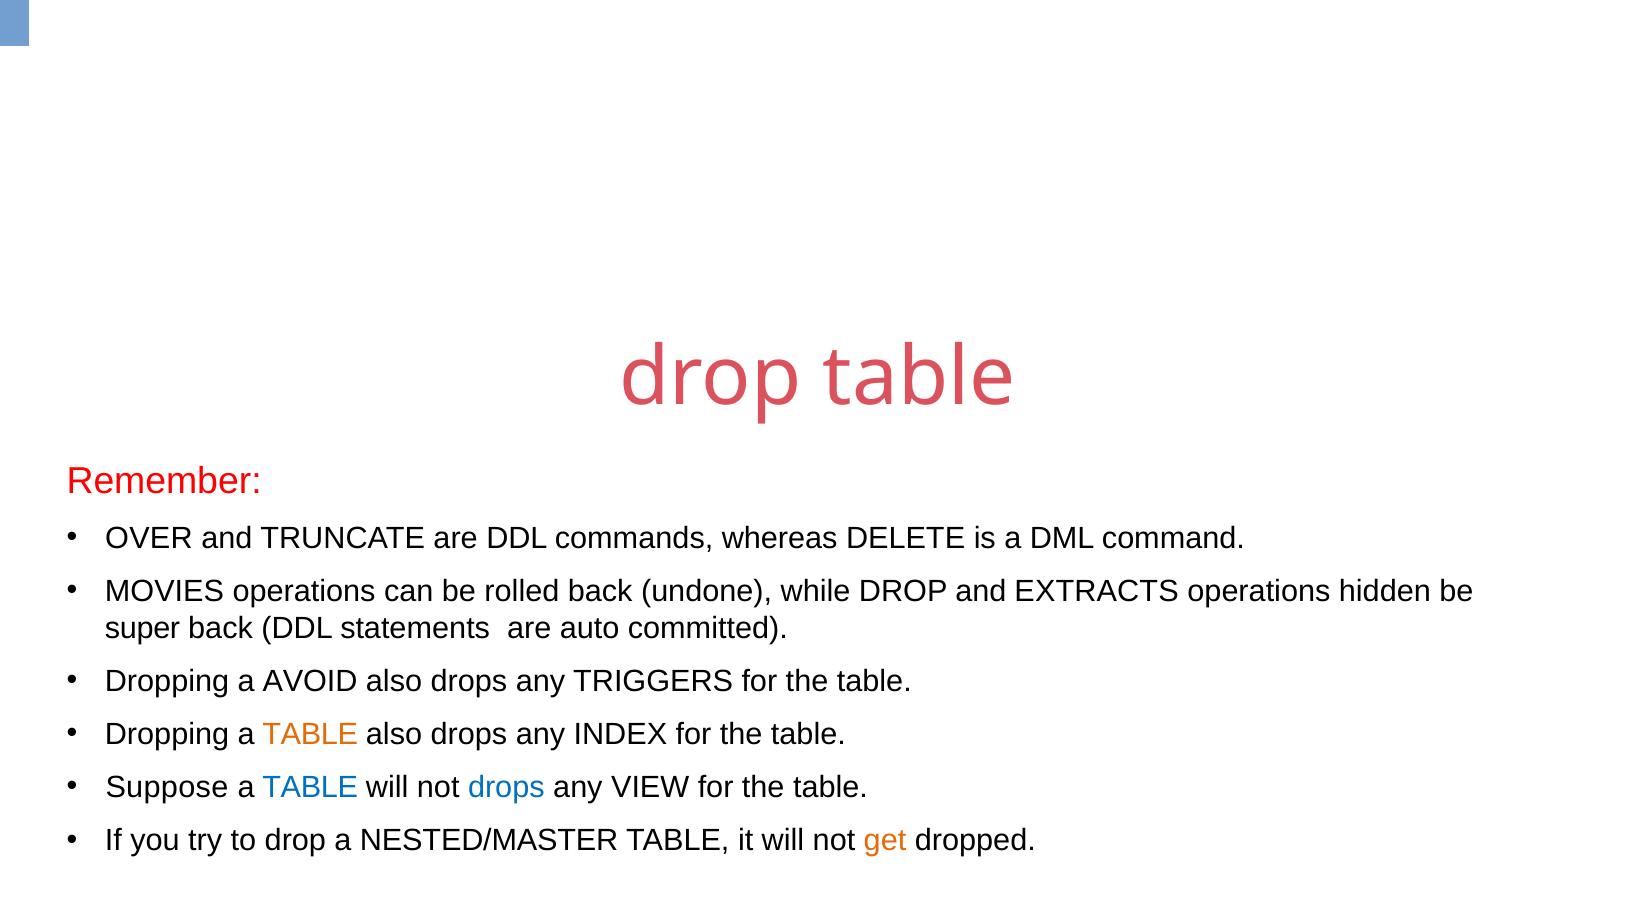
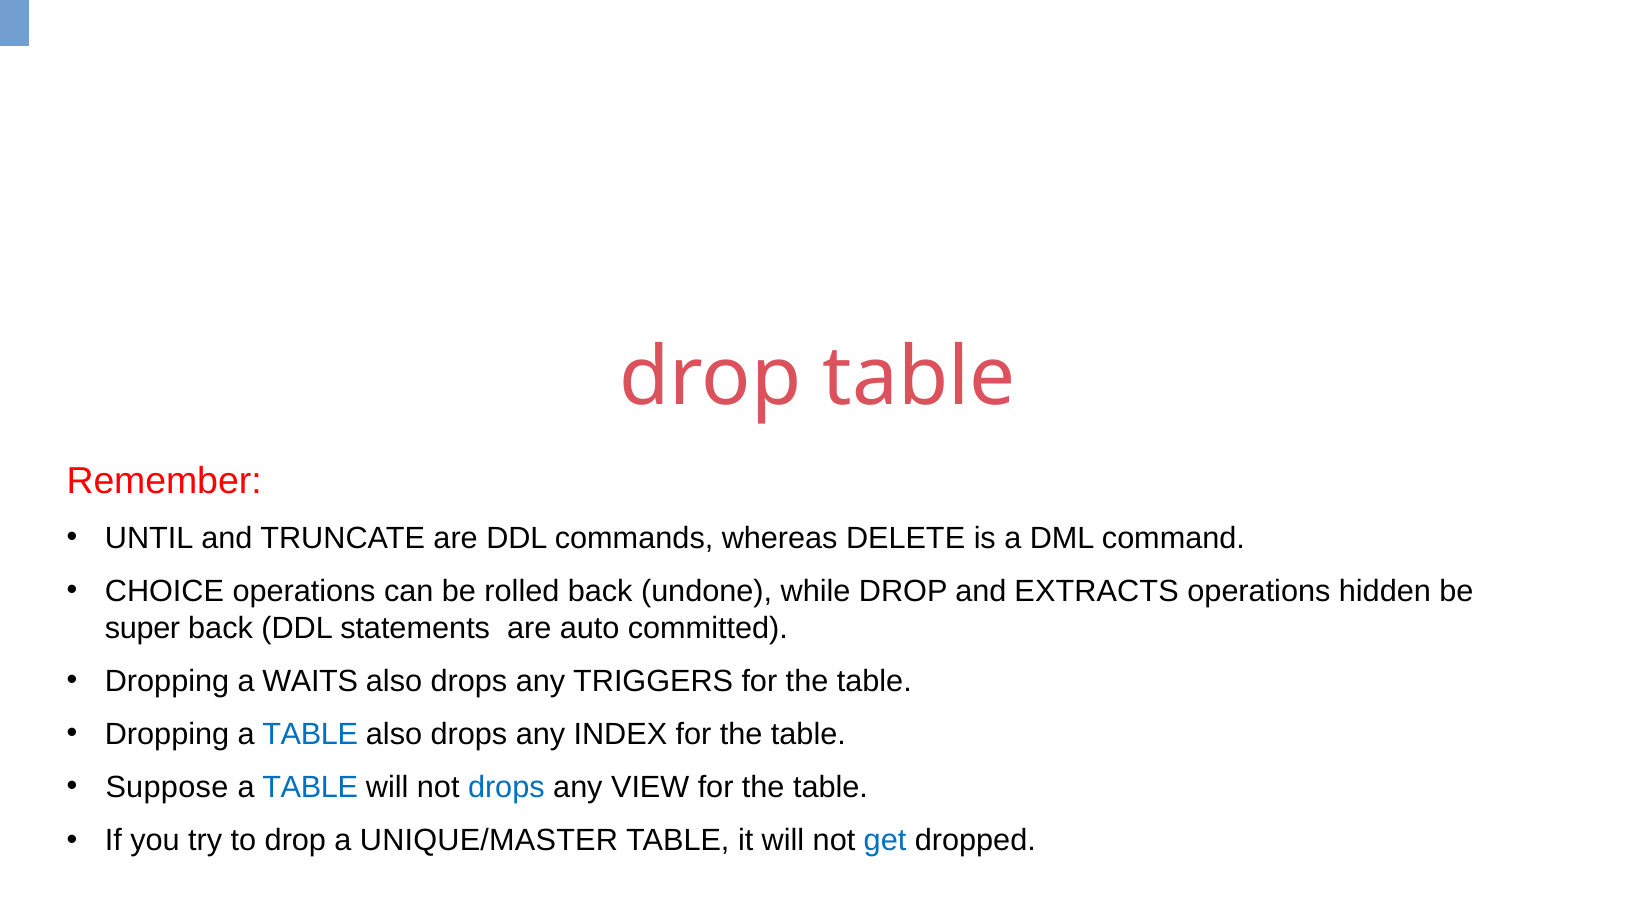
OVER: OVER -> UNTIL
MOVIES: MOVIES -> CHOICE
AVOID: AVOID -> WAITS
TABLE at (310, 734) colour: orange -> blue
NESTED/MASTER: NESTED/MASTER -> UNIQUE/MASTER
get colour: orange -> blue
